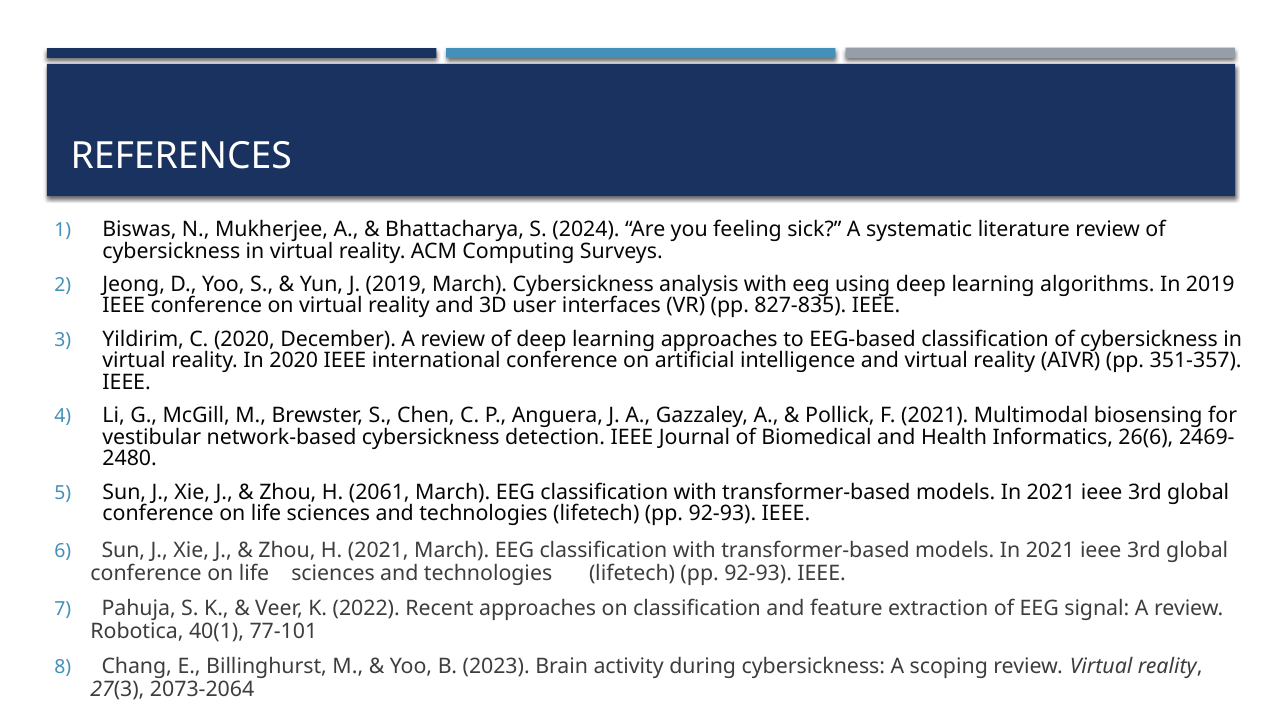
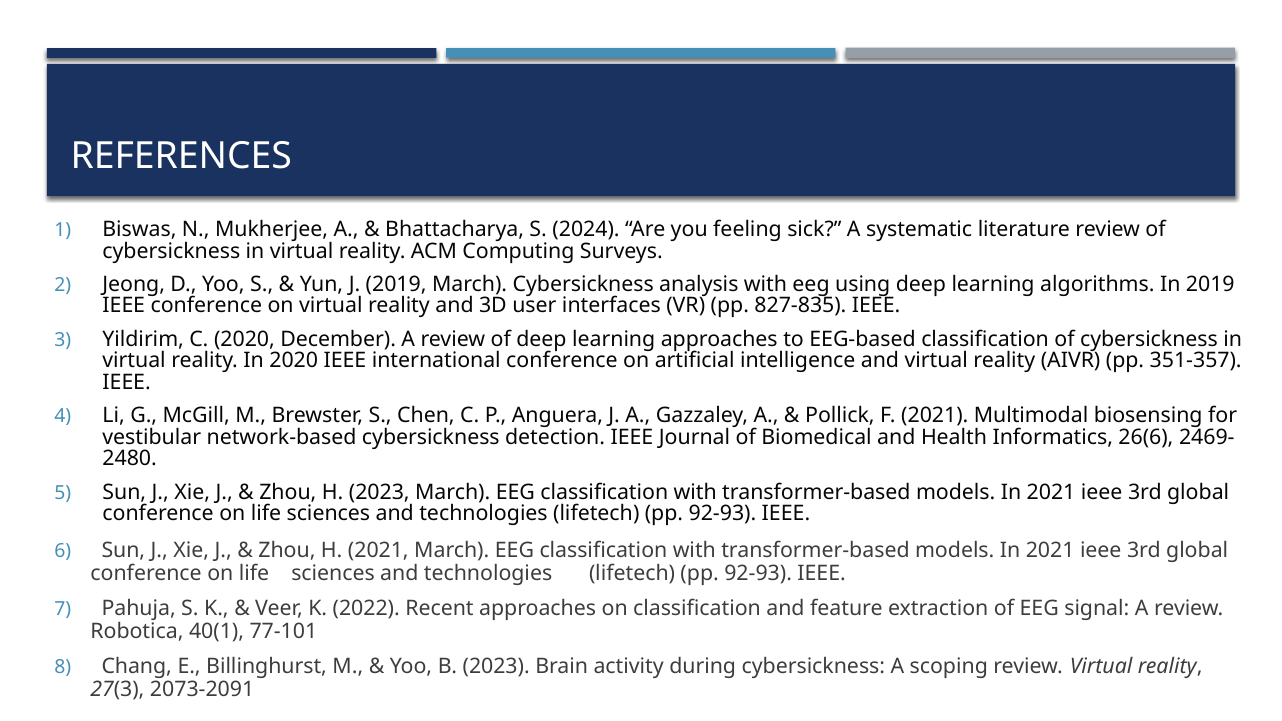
H 2061: 2061 -> 2023
2073-2064: 2073-2064 -> 2073-2091
